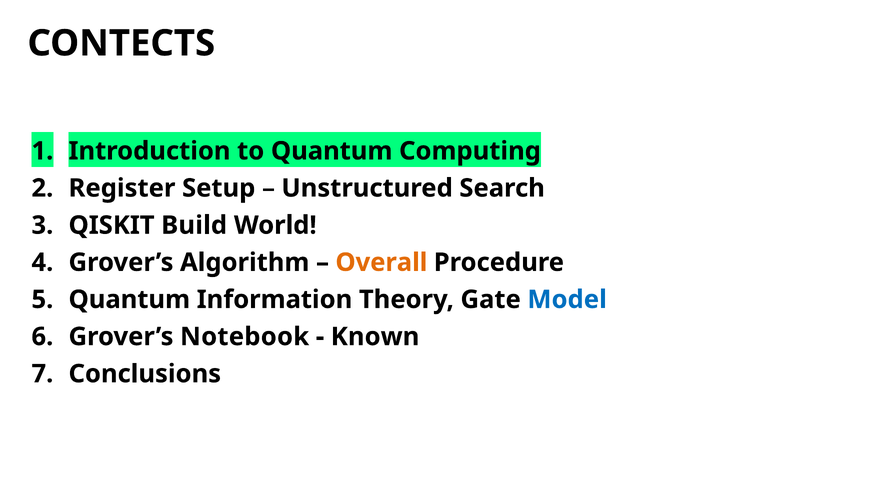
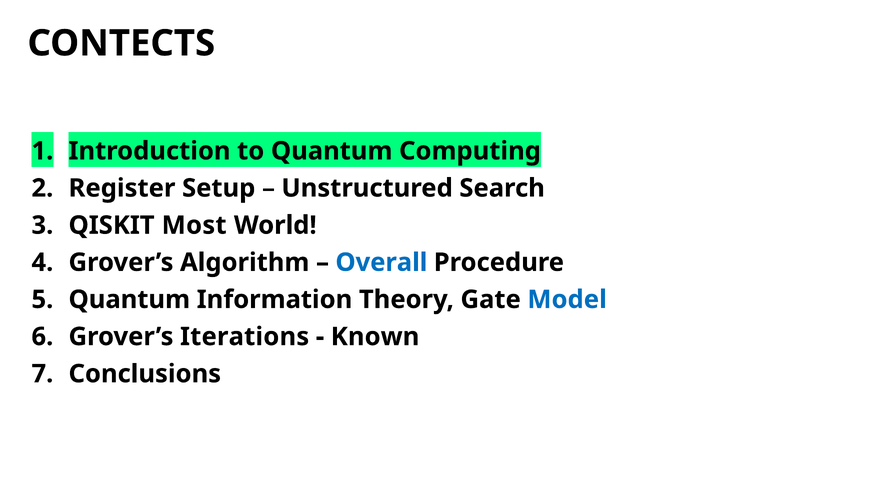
Build: Build -> Most
Overall colour: orange -> blue
Notebook: Notebook -> Iterations
